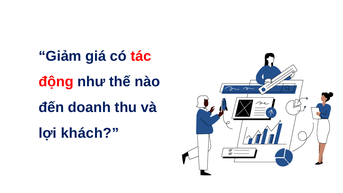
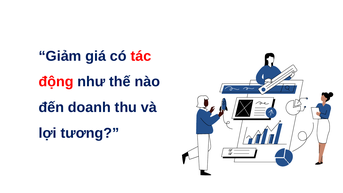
khách: khách -> tương
